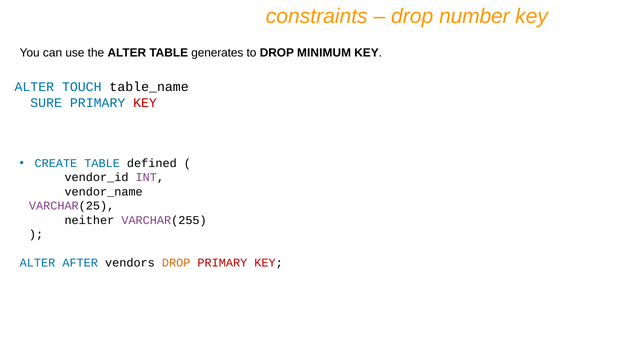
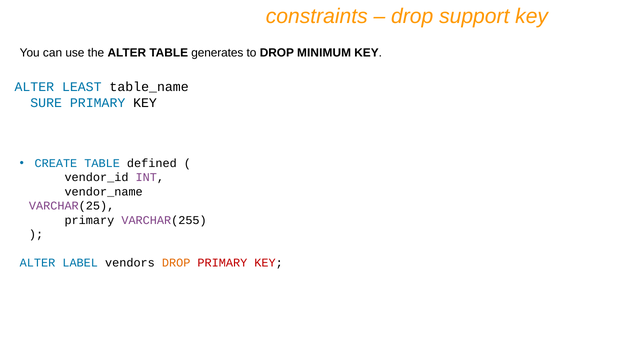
number: number -> support
TOUCH: TOUCH -> LEAST
KEY at (145, 103) colour: red -> black
neither at (89, 220): neither -> primary
AFTER: AFTER -> LABEL
